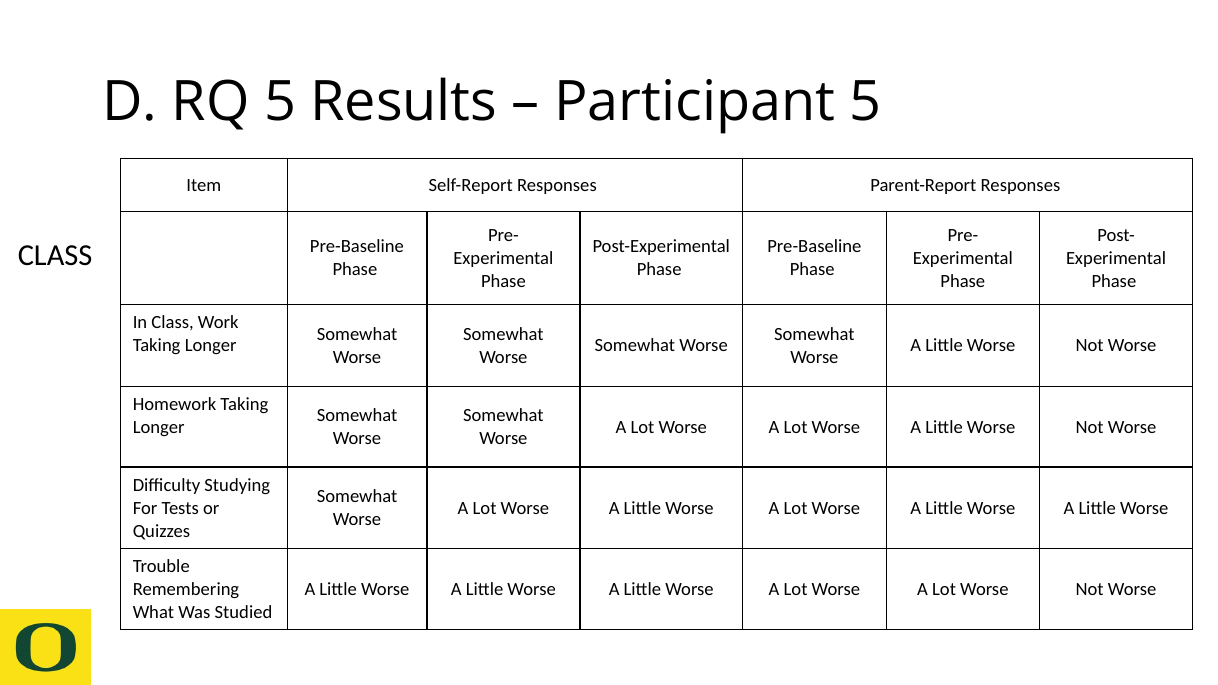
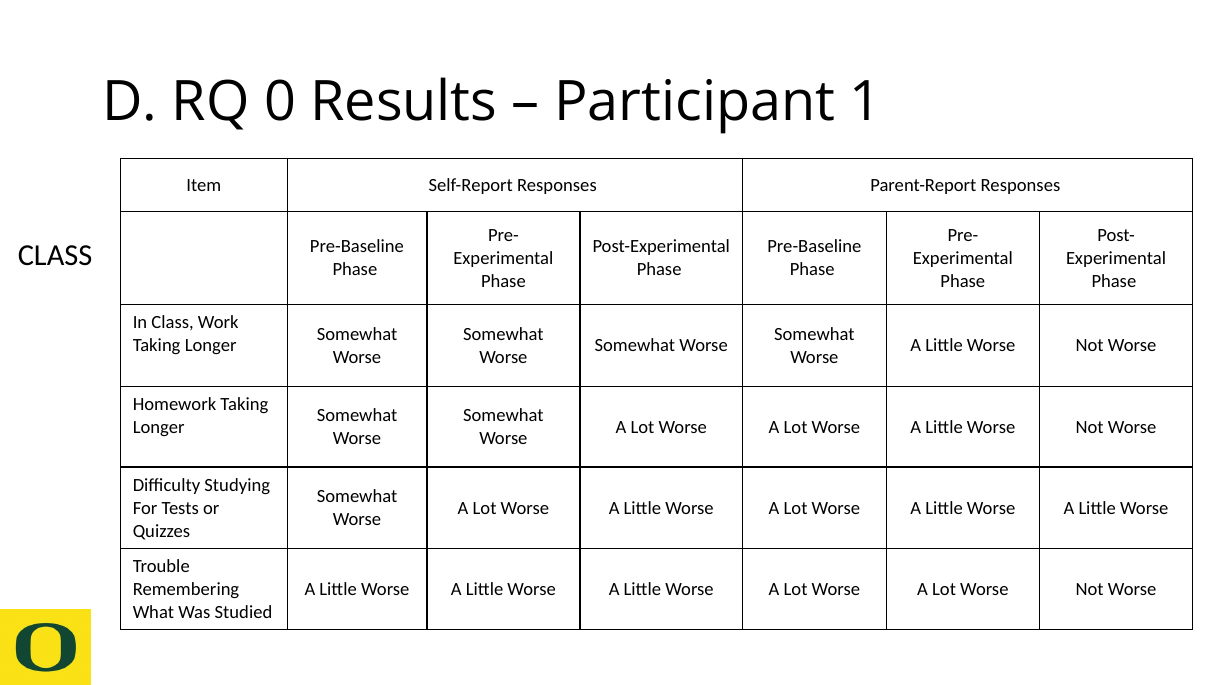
RQ 5: 5 -> 0
Participant 5: 5 -> 1
